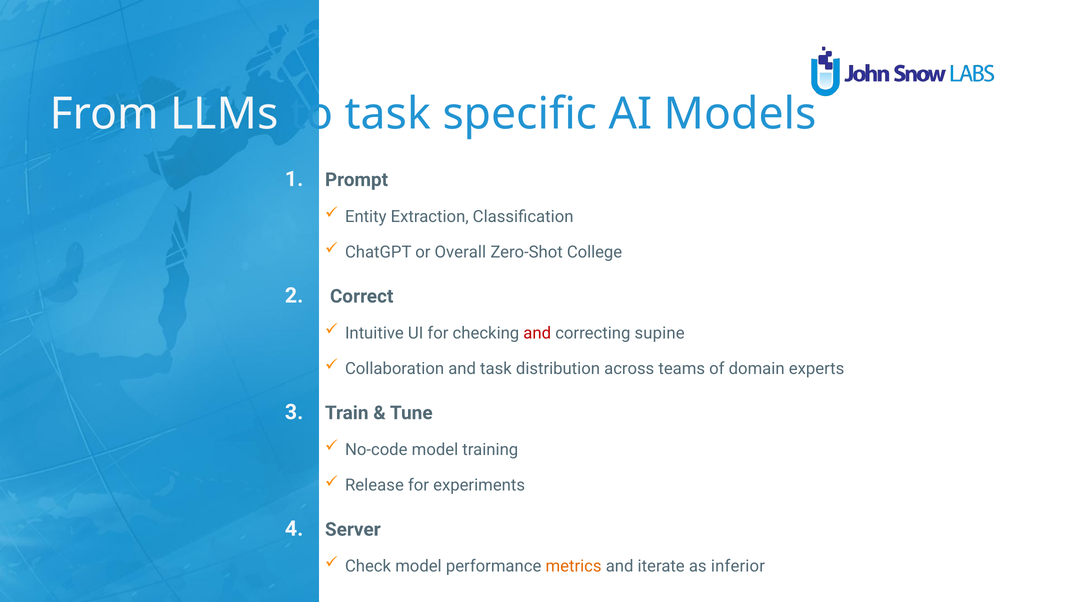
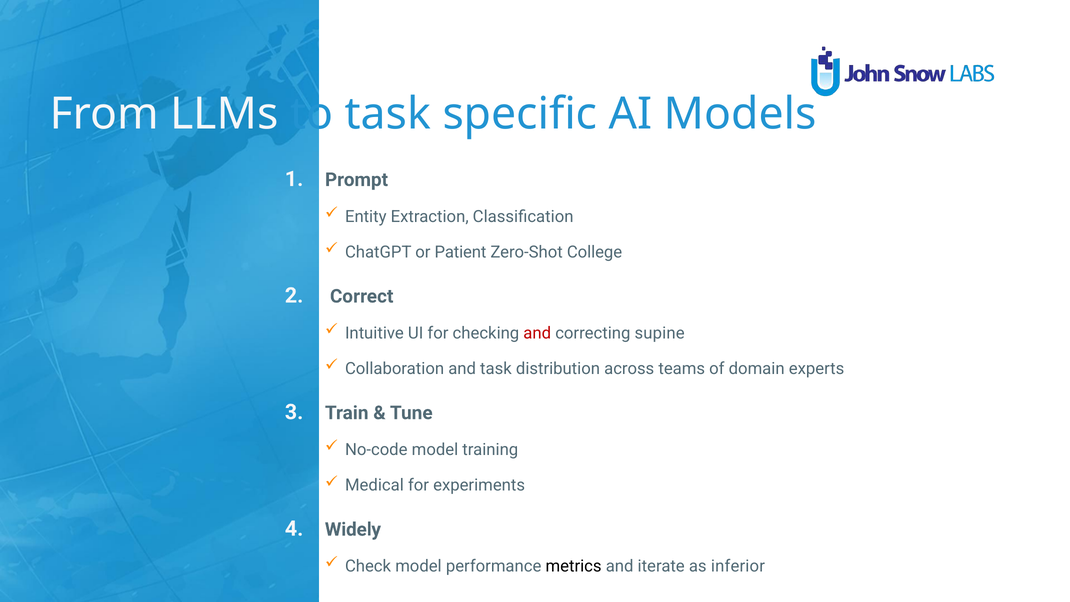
Overall: Overall -> Patient
Release: Release -> Medical
Server: Server -> Widely
metrics colour: orange -> black
